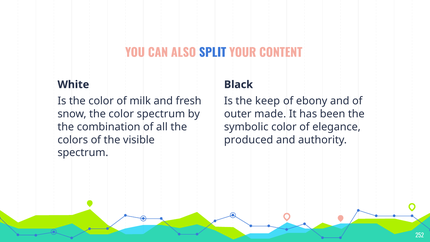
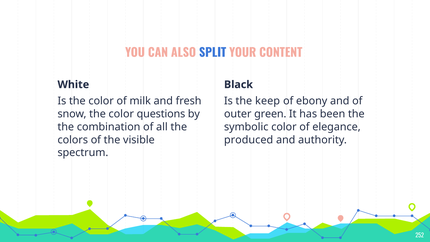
color spectrum: spectrum -> questions
made: made -> green
